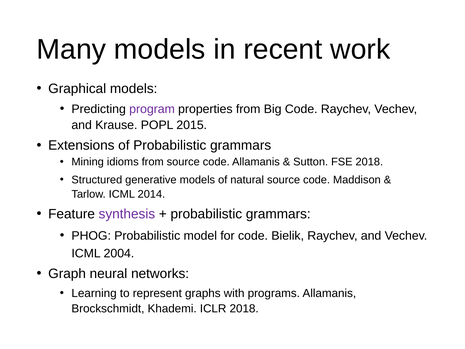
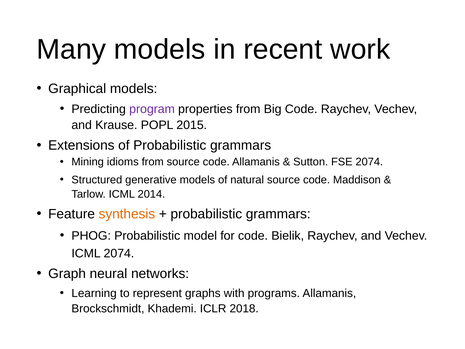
FSE 2018: 2018 -> 2074
synthesis colour: purple -> orange
ICML 2004: 2004 -> 2074
